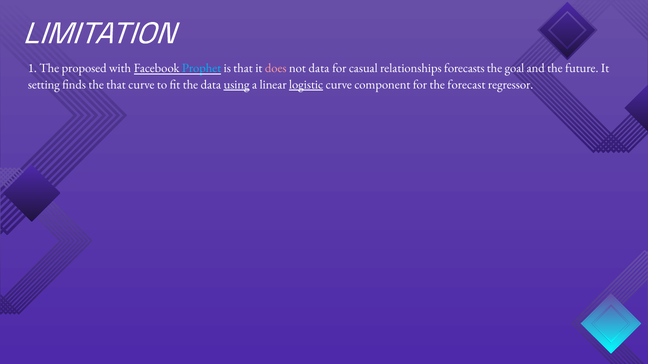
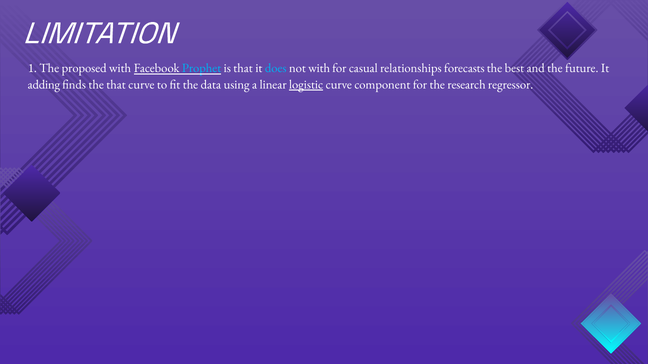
does colour: pink -> light blue
not data: data -> with
goal: goal -> best
setting: setting -> adding
using underline: present -> none
forecast: forecast -> research
